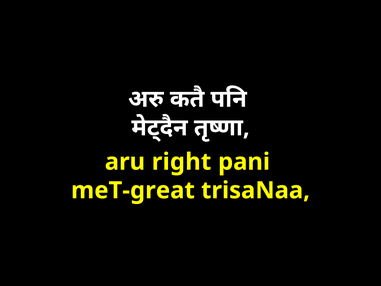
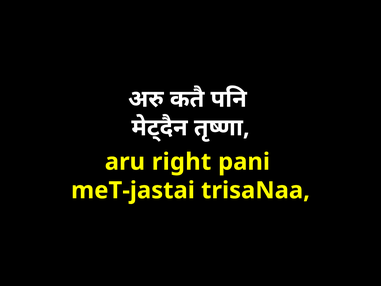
meT-great: meT-great -> meT-jastai
